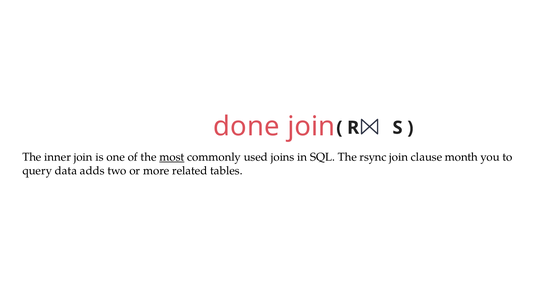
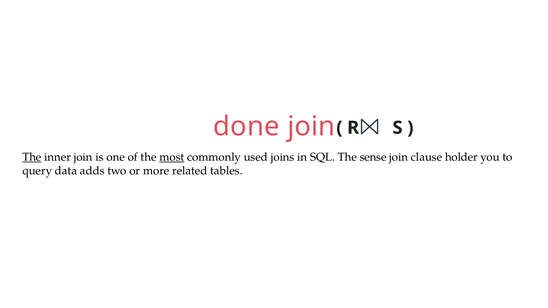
The at (32, 157) underline: none -> present
rsync: rsync -> sense
month: month -> holder
